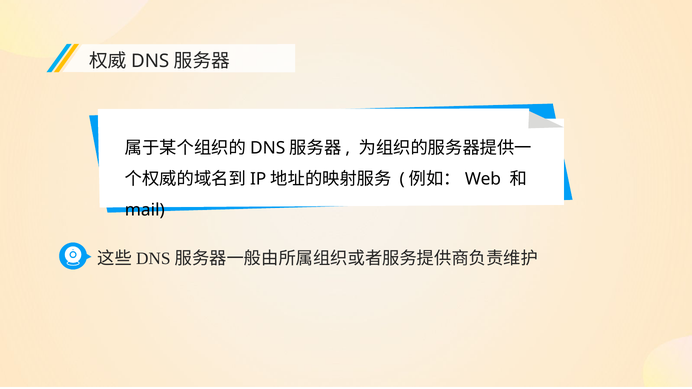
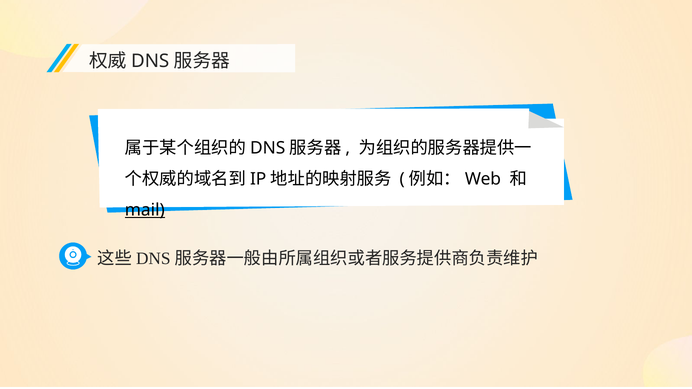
mail underline: none -> present
